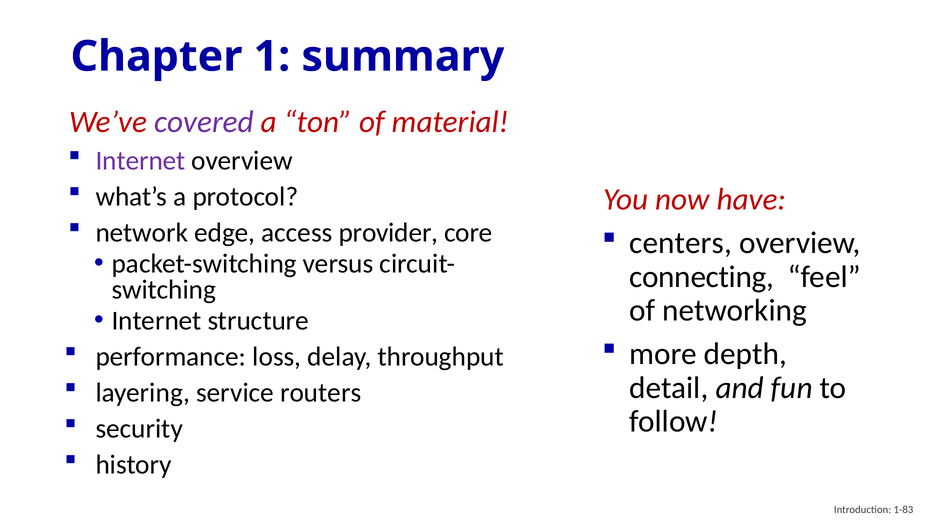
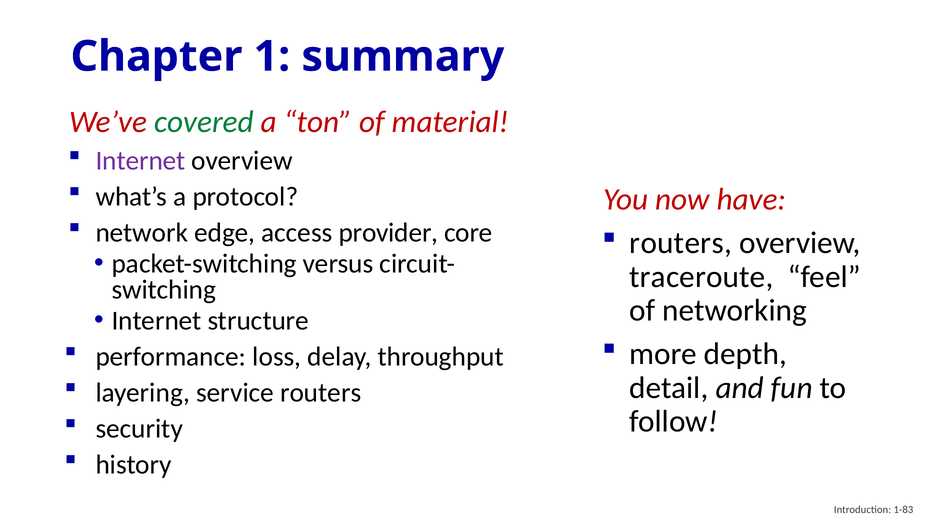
covered colour: purple -> green
centers at (681, 243): centers -> routers
connecting: connecting -> traceroute
